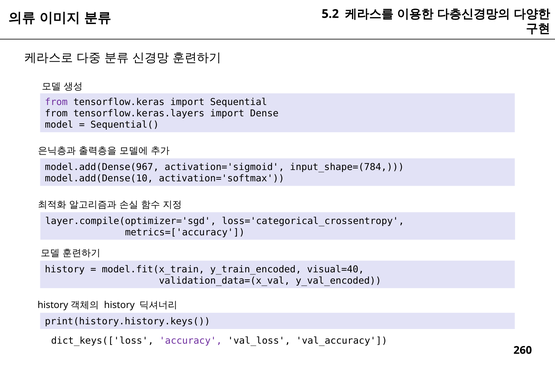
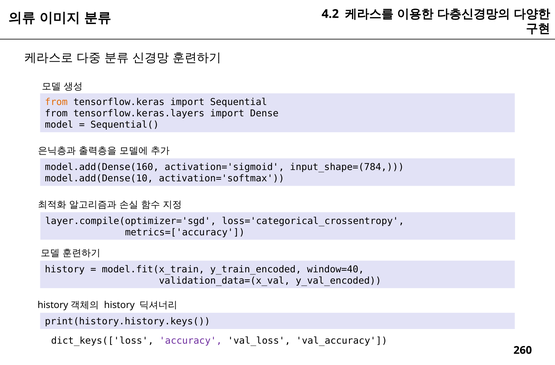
5.2: 5.2 -> 4.2
from at (56, 102) colour: purple -> orange
model.add(Dense(967: model.add(Dense(967 -> model.add(Dense(160
visual=40: visual=40 -> window=40
